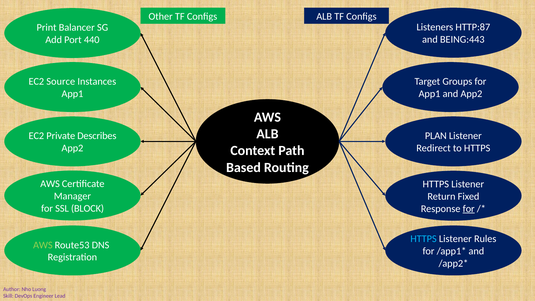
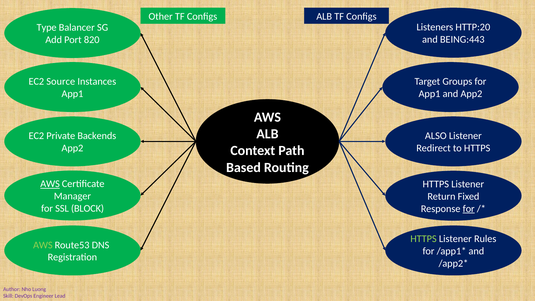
HTTP:87: HTTP:87 -> HTTP:20
Print: Print -> Type
440: 440 -> 820
Describes: Describes -> Backends
PLAN: PLAN -> ALSO
AWS at (50, 184) underline: none -> present
HTTPS at (423, 239) colour: light blue -> light green
